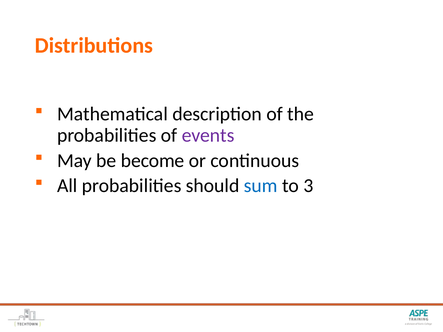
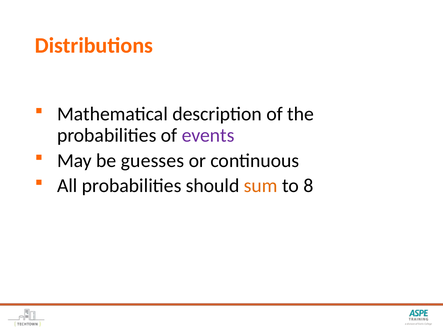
become: become -> guesses
sum colour: blue -> orange
3: 3 -> 8
